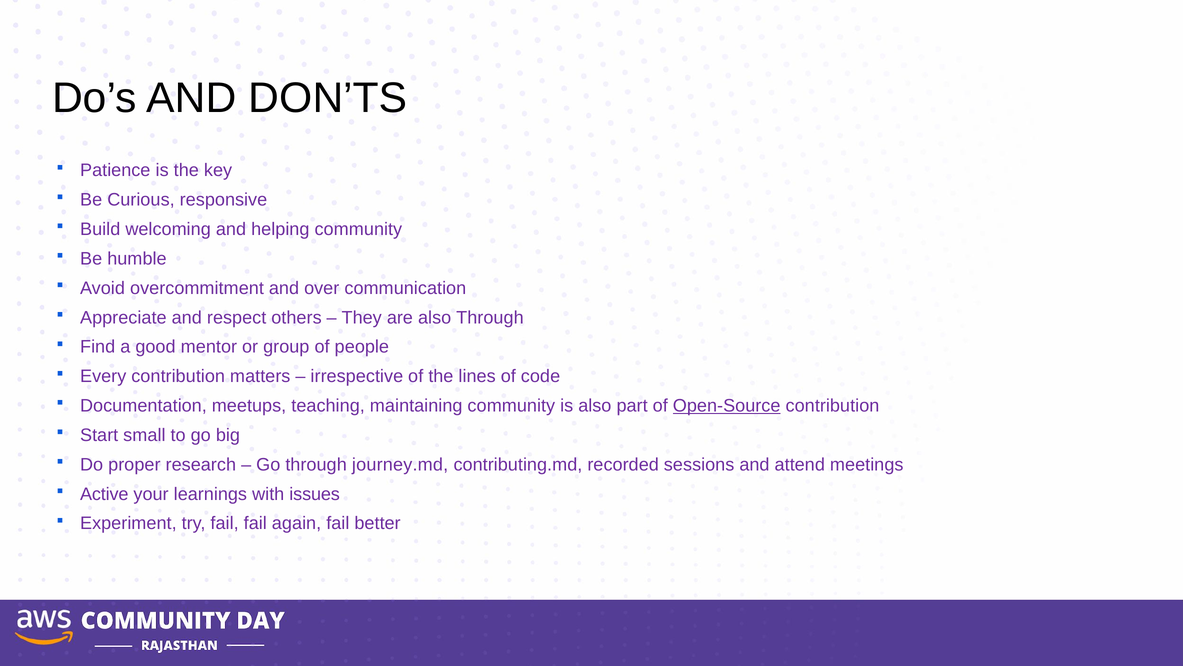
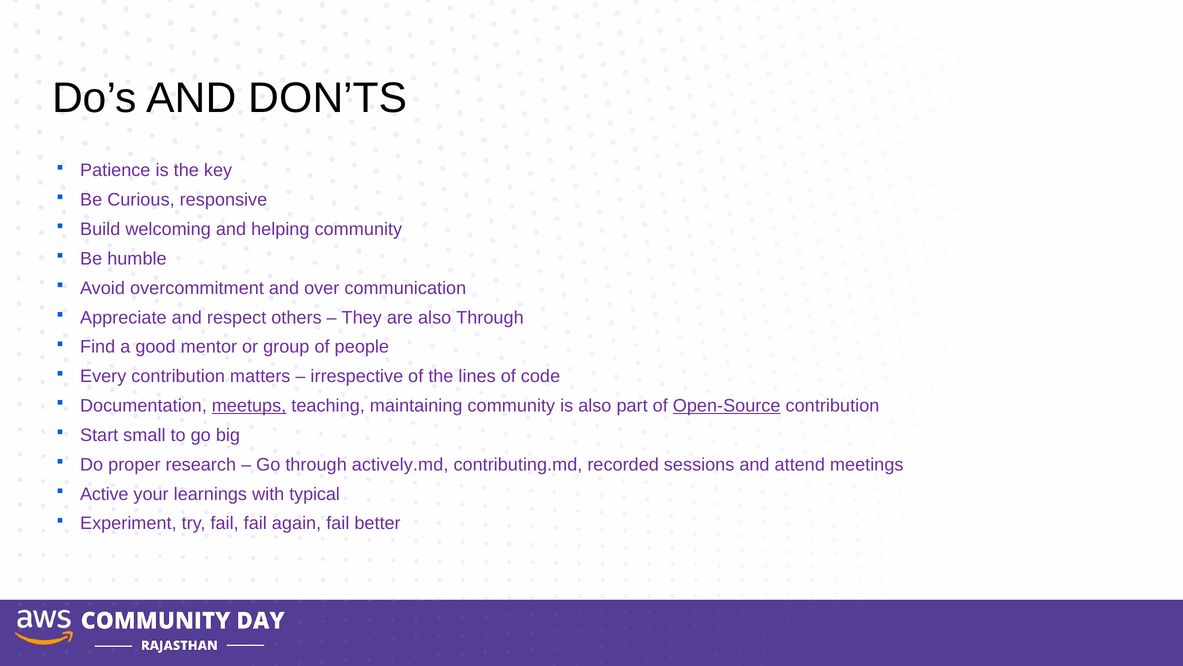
meetups underline: none -> present
journey.md: journey.md -> actively.md
issues: issues -> typical
